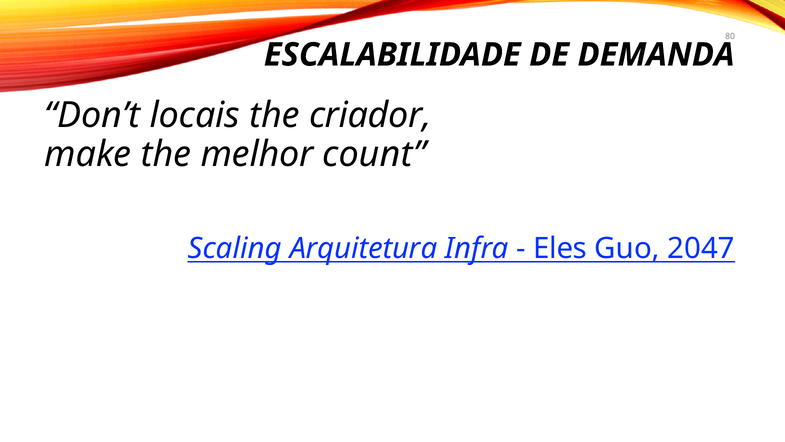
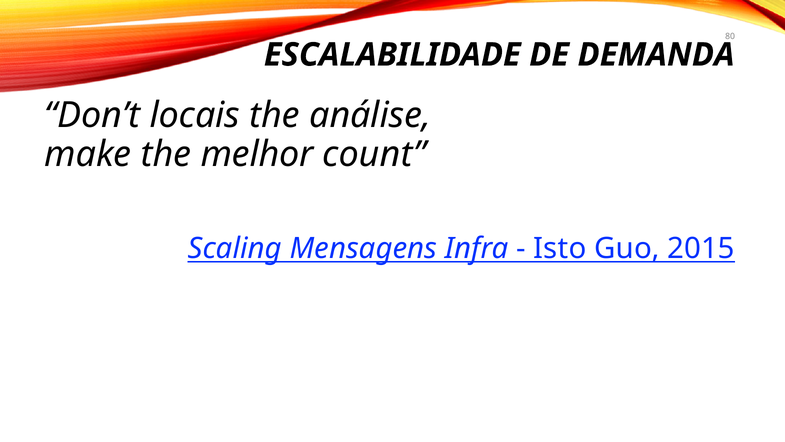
criador: criador -> análise
Arquitetura: Arquitetura -> Mensagens
Eles: Eles -> Isto
2047: 2047 -> 2015
